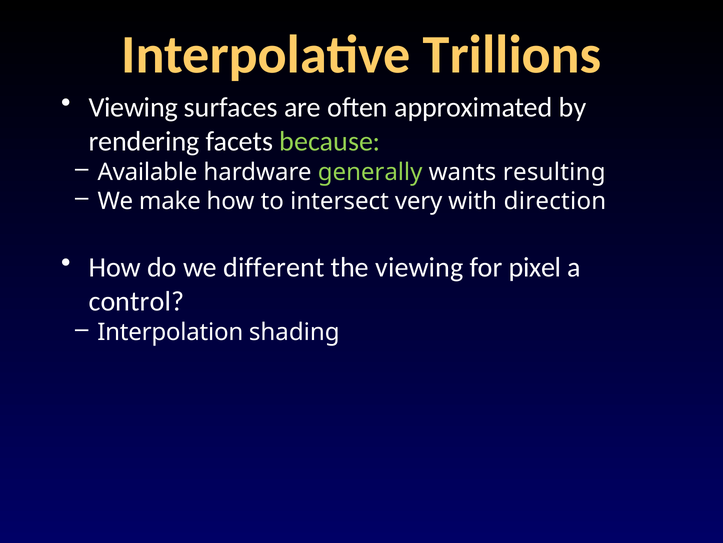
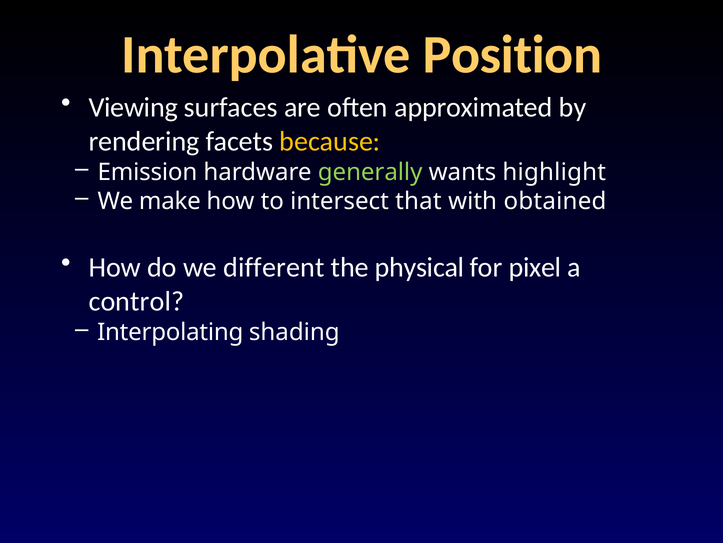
Trillions: Trillions -> Position
because colour: light green -> yellow
Available: Available -> Emission
resulting: resulting -> highlight
very: very -> that
direction: direction -> obtained
the viewing: viewing -> physical
Interpolation: Interpolation -> Interpolating
